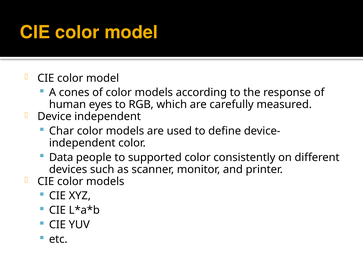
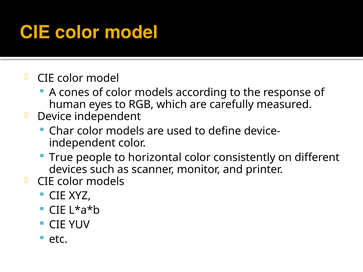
Data: Data -> True
supported: supported -> horizontal
